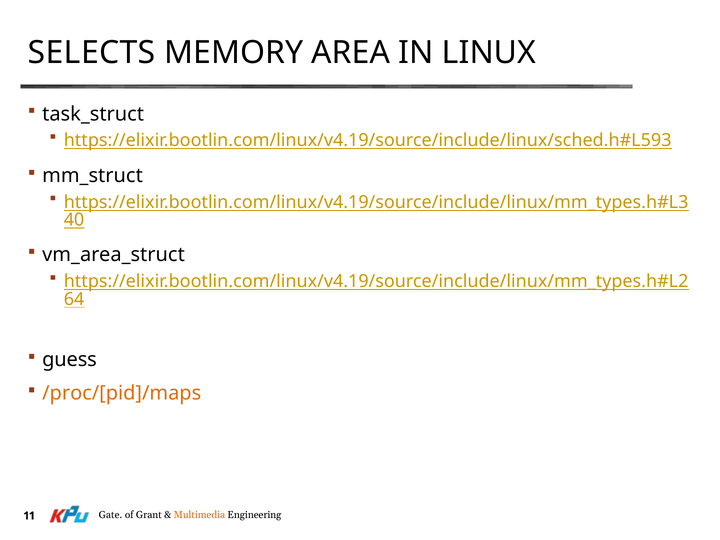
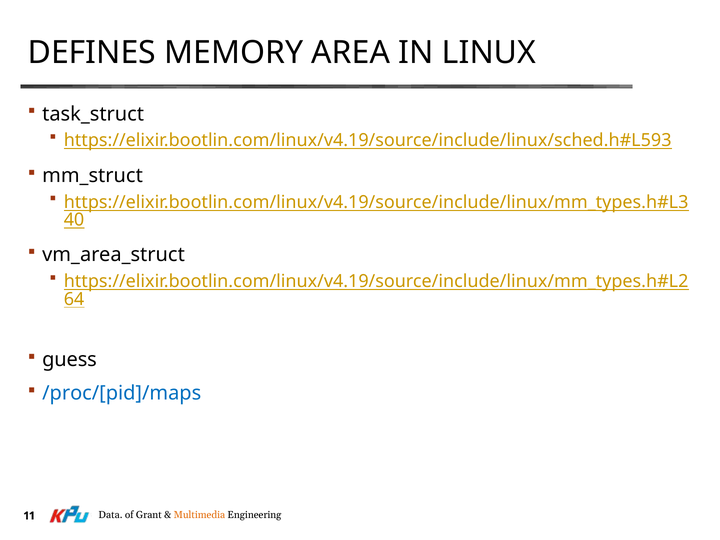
SELECTS: SELECTS -> DEFINES
/proc/[pid]/maps colour: orange -> blue
Gate: Gate -> Data
